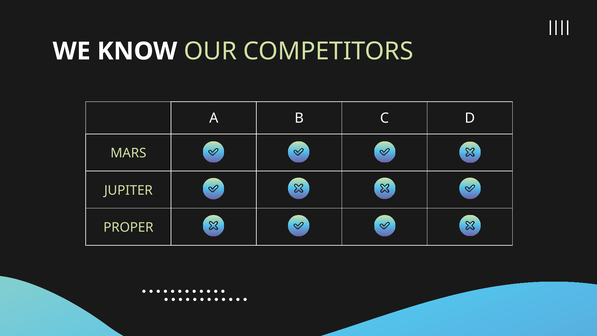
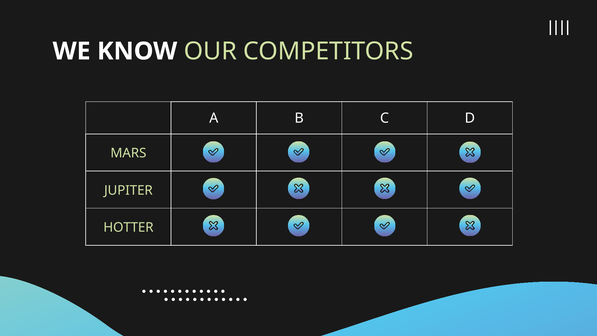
PROPER: PROPER -> HOTTER
